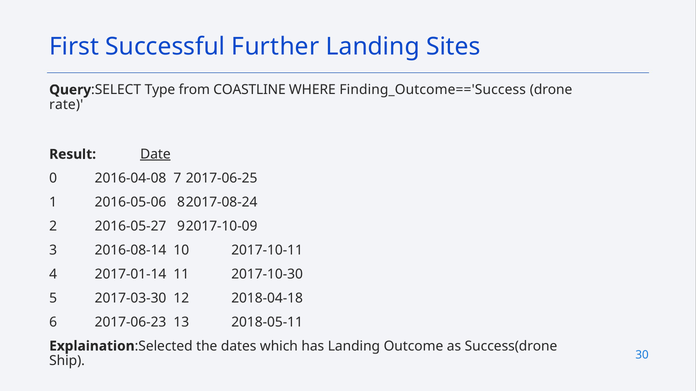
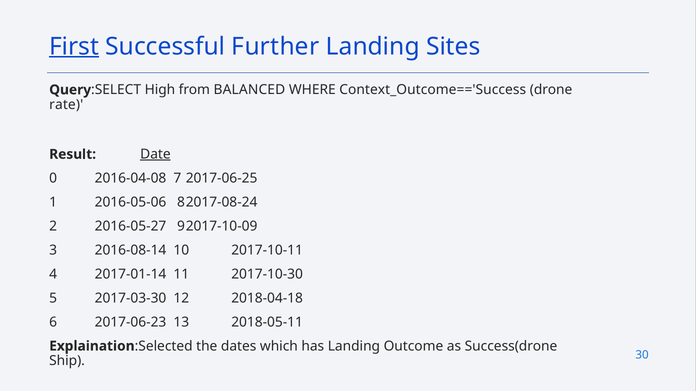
First underline: none -> present
Type: Type -> High
COASTLINE: COASTLINE -> BALANCED
Finding_Outcome=='Success: Finding_Outcome=='Success -> Context_Outcome=='Success
